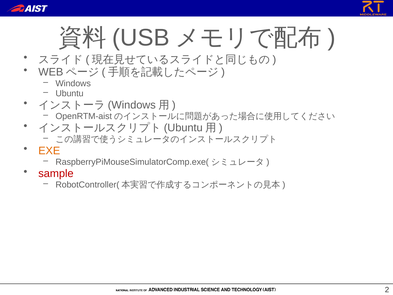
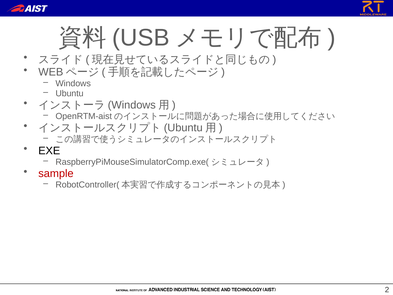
EXE colour: orange -> black
